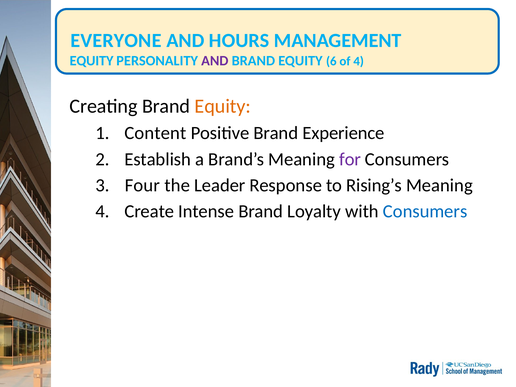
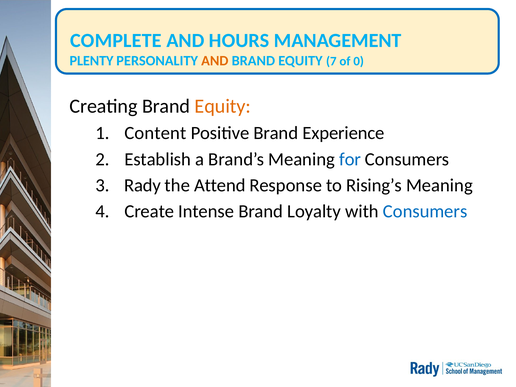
EVERYONE: EVERYONE -> COMPLETE
EQUITY at (92, 61): EQUITY -> PLENTY
AND at (215, 61) colour: purple -> orange
6: 6 -> 7
of 4: 4 -> 0
for colour: purple -> blue
Four: Four -> Rady
Leader: Leader -> Attend
